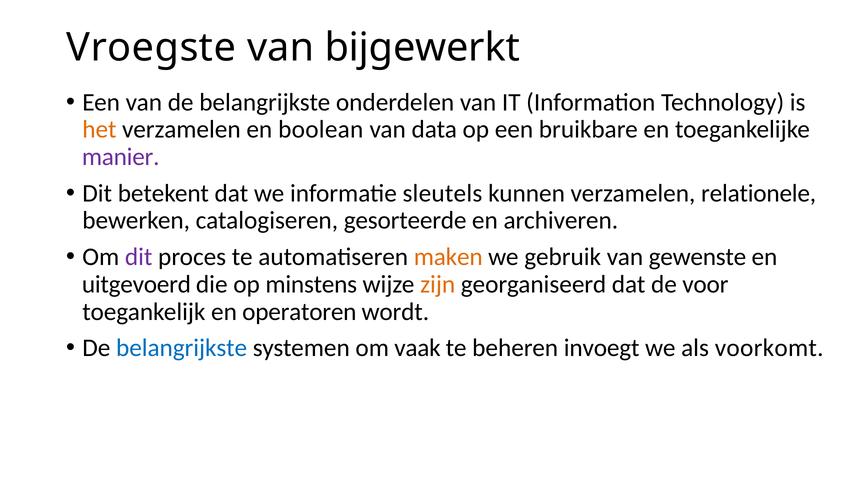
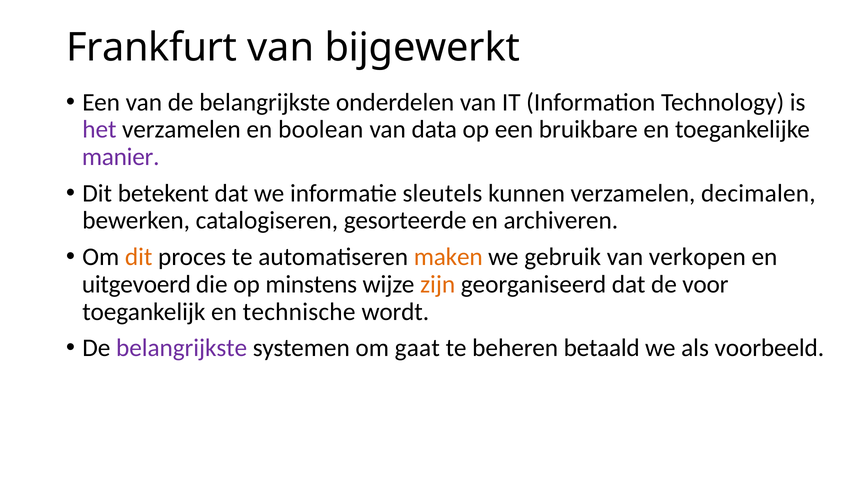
Vroegste: Vroegste -> Frankfurt
het colour: orange -> purple
relationele: relationele -> decimalen
dit at (139, 257) colour: purple -> orange
gewenste: gewenste -> verkopen
operatoren: operatoren -> technische
belangrijkste at (182, 348) colour: blue -> purple
vaak: vaak -> gaat
invoegt: invoegt -> betaald
voorkomt: voorkomt -> voorbeeld
